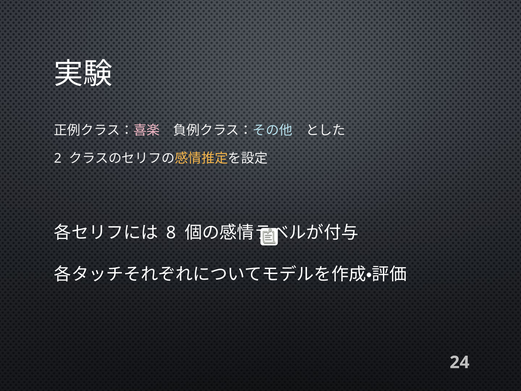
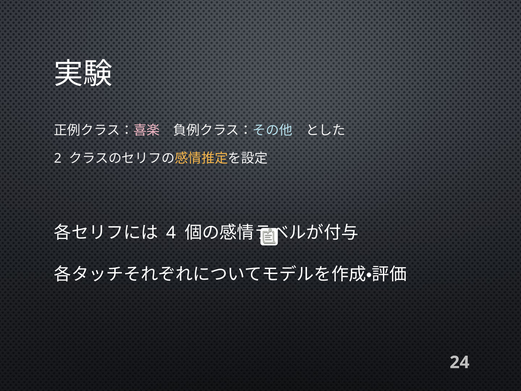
8: 8 -> 4
